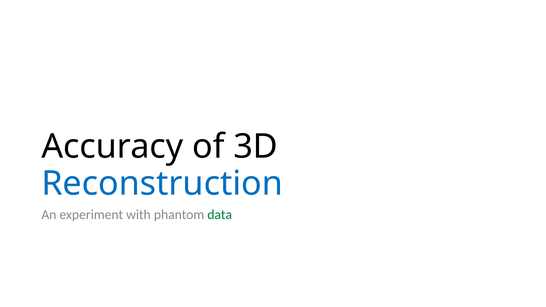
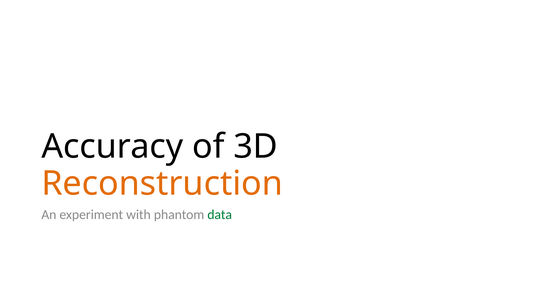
Reconstruction colour: blue -> orange
